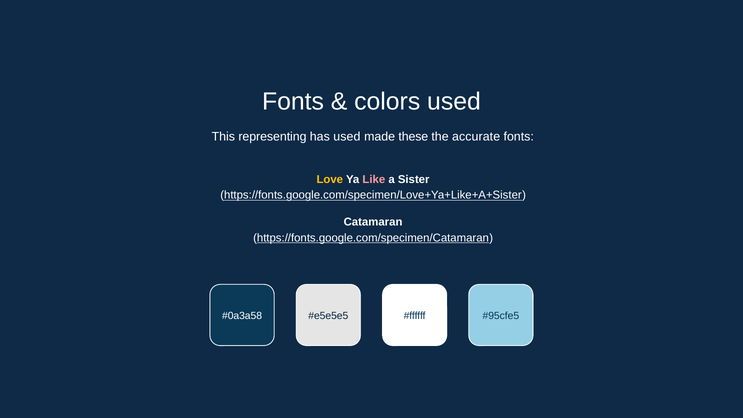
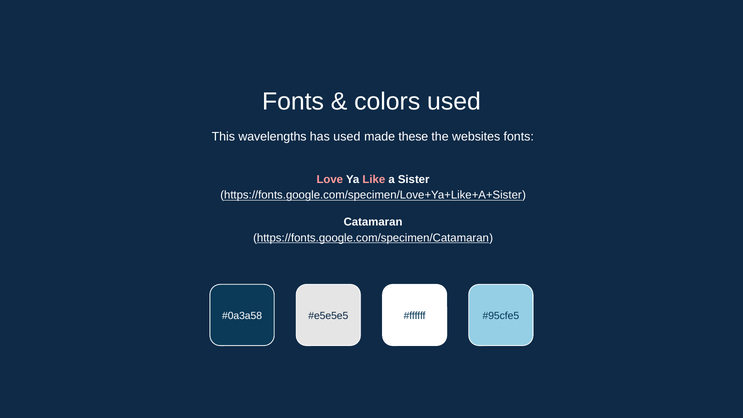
representing: representing -> wavelengths
accurate: accurate -> websites
Love colour: yellow -> pink
